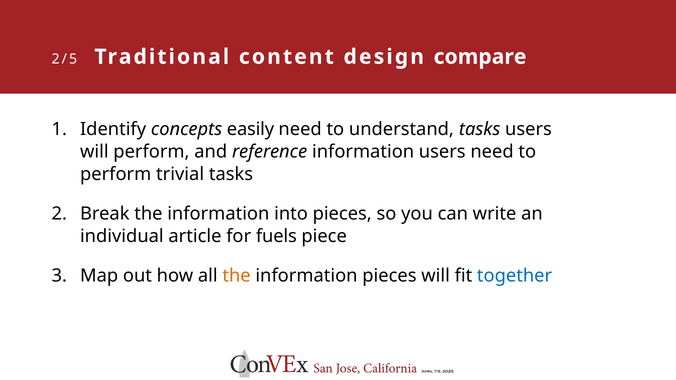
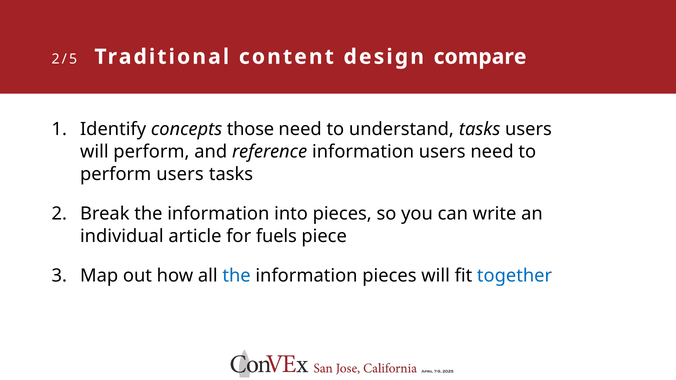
easily: easily -> those
perform trivial: trivial -> users
the at (237, 276) colour: orange -> blue
